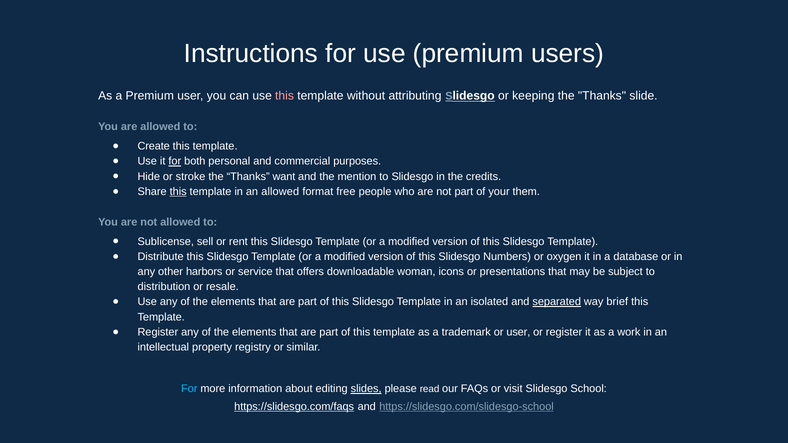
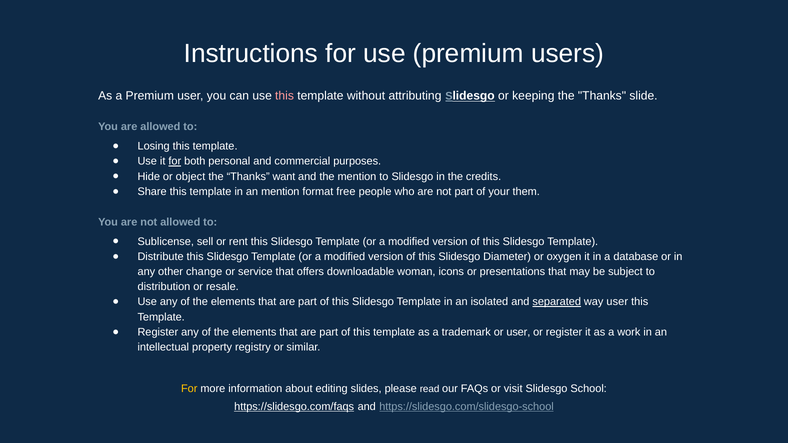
Create: Create -> Losing
stroke: stroke -> object
this at (178, 192) underline: present -> none
an allowed: allowed -> mention
Numbers: Numbers -> Diameter
harbors: harbors -> change
way brief: brief -> user
For at (189, 389) colour: light blue -> yellow
slides underline: present -> none
